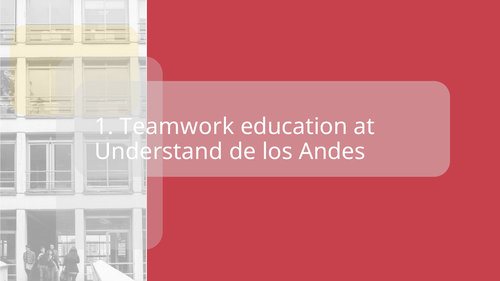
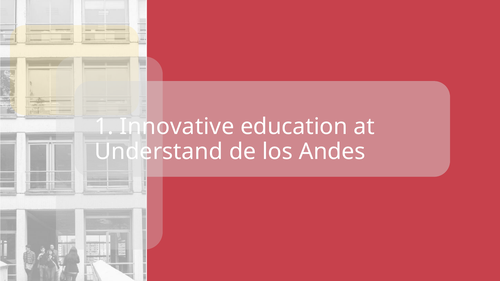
Teamwork: Teamwork -> Innovative
